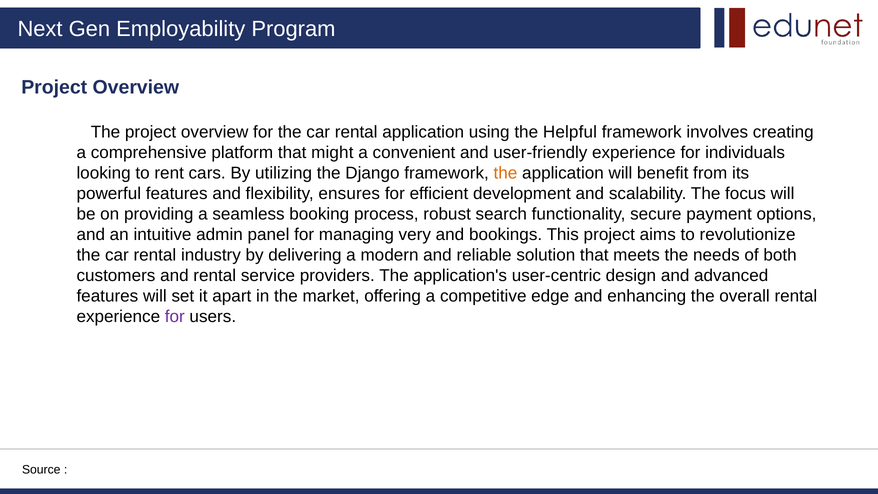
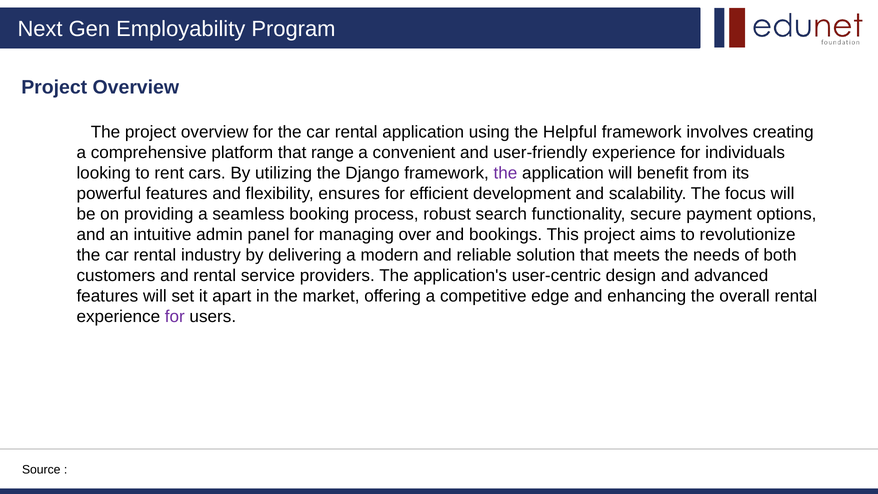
might: might -> range
the at (505, 173) colour: orange -> purple
very: very -> over
